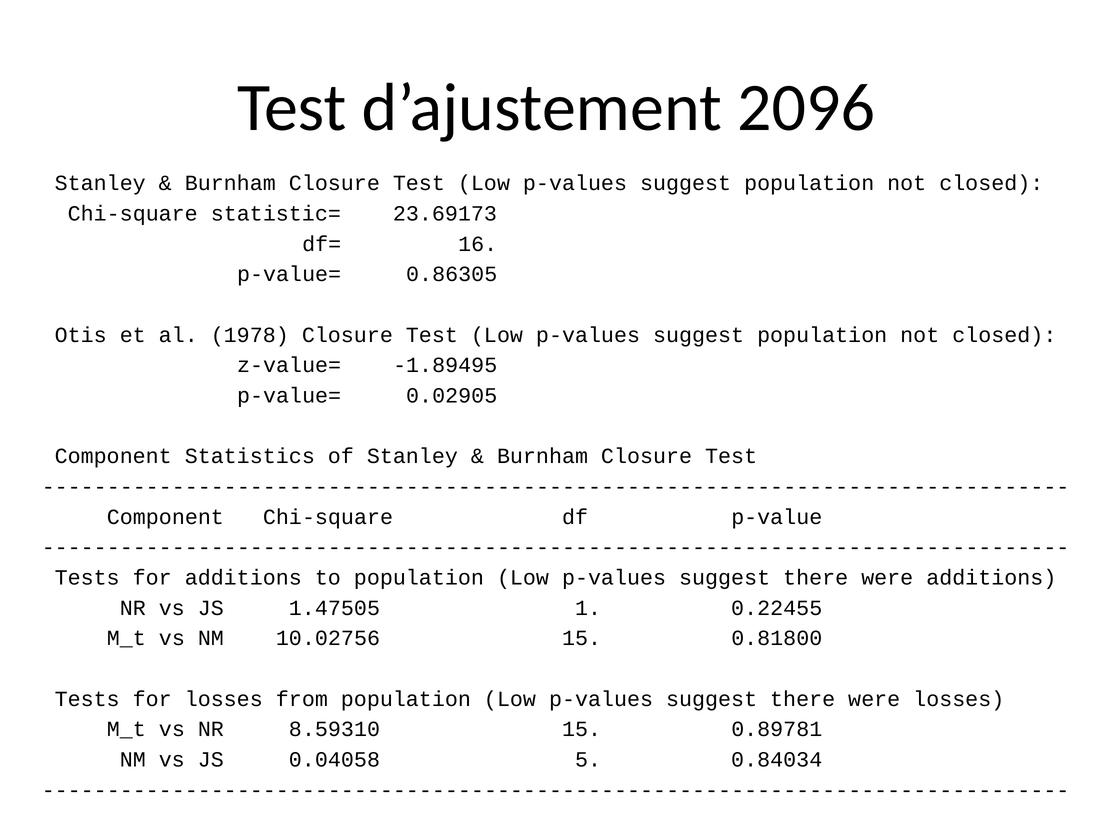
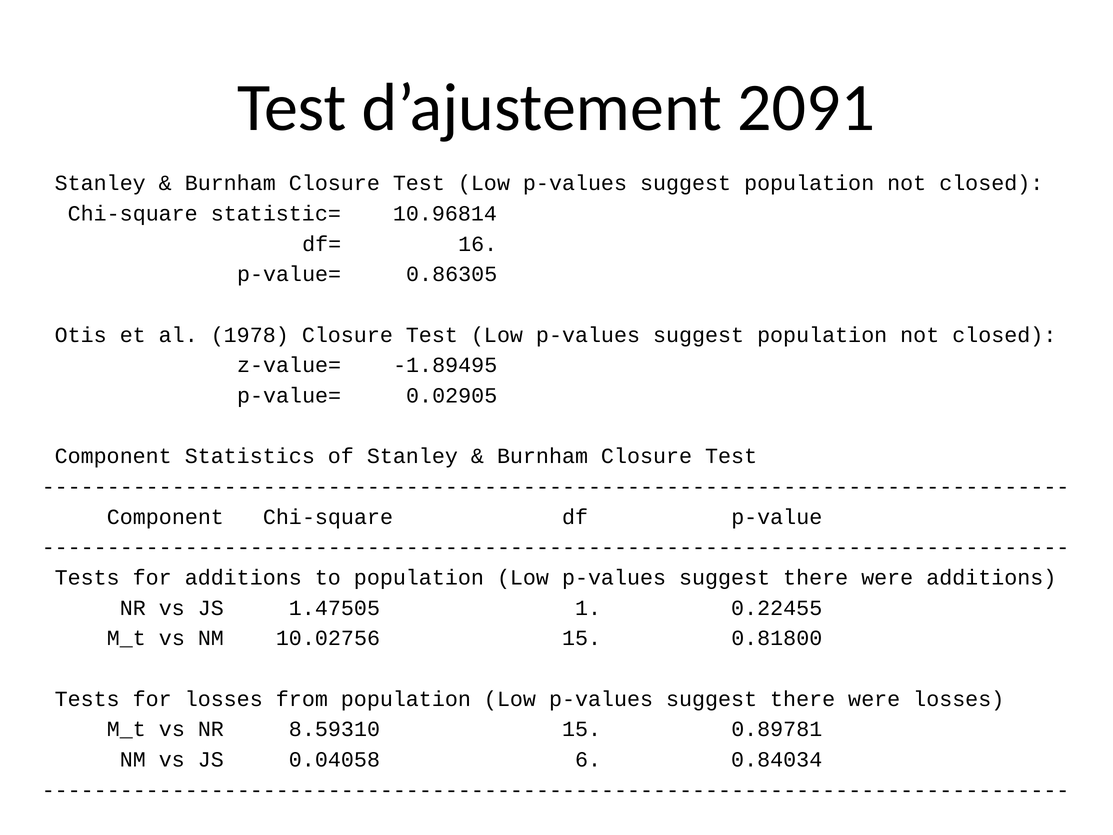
2096: 2096 -> 2091
23.69173: 23.69173 -> 10.96814
5: 5 -> 6
